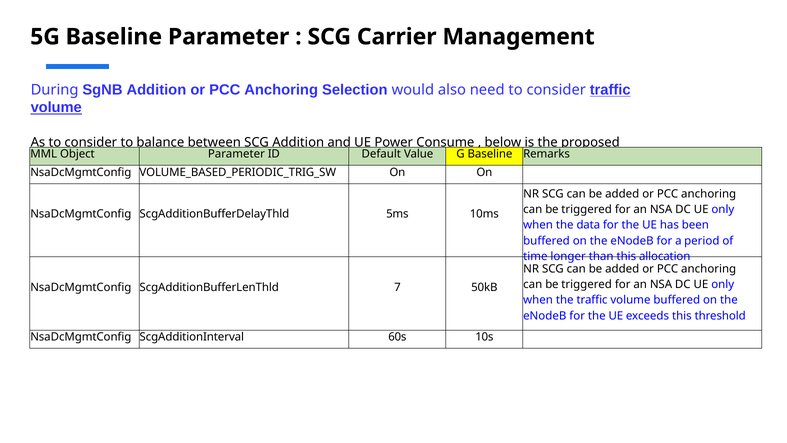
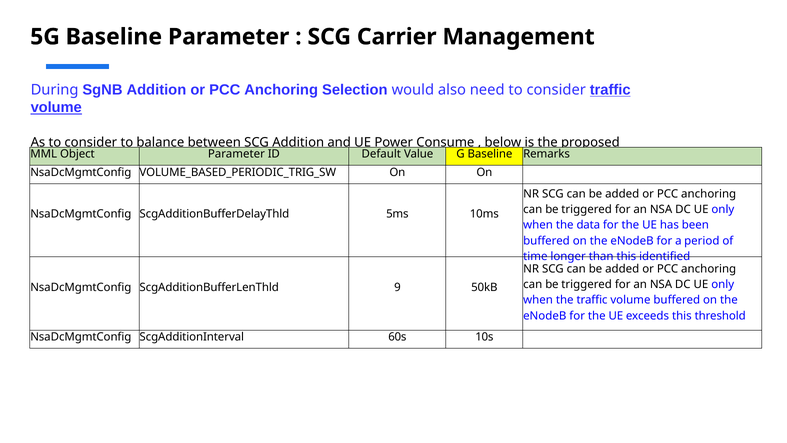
allocation: allocation -> identified
7: 7 -> 9
